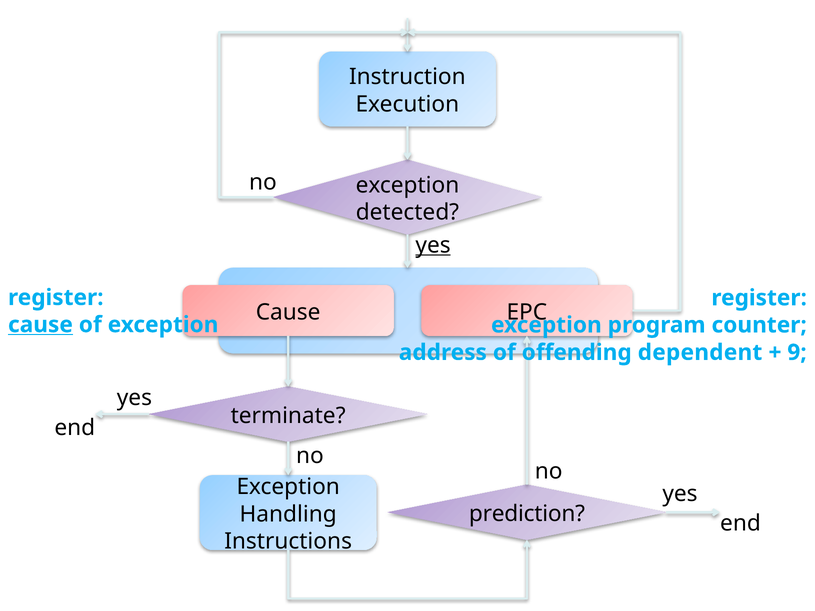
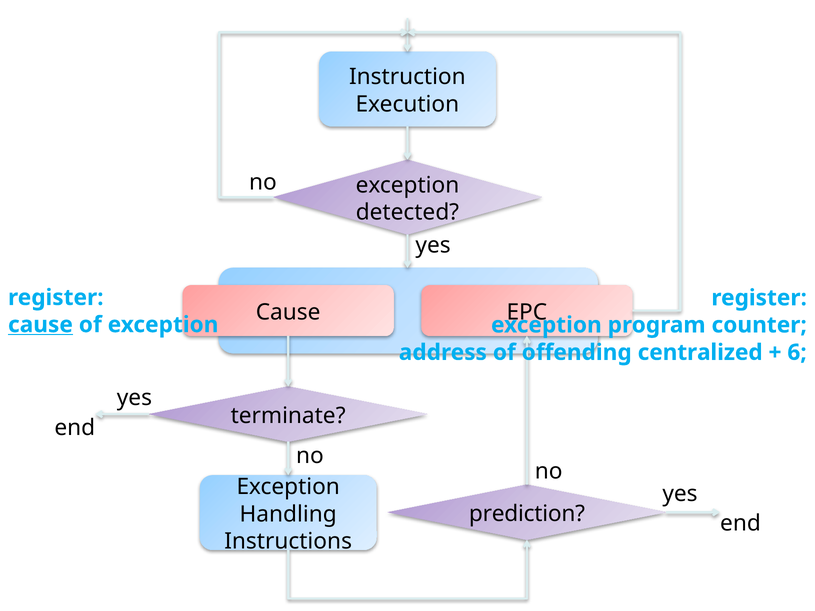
yes at (433, 245) underline: present -> none
dependent: dependent -> centralized
9: 9 -> 6
